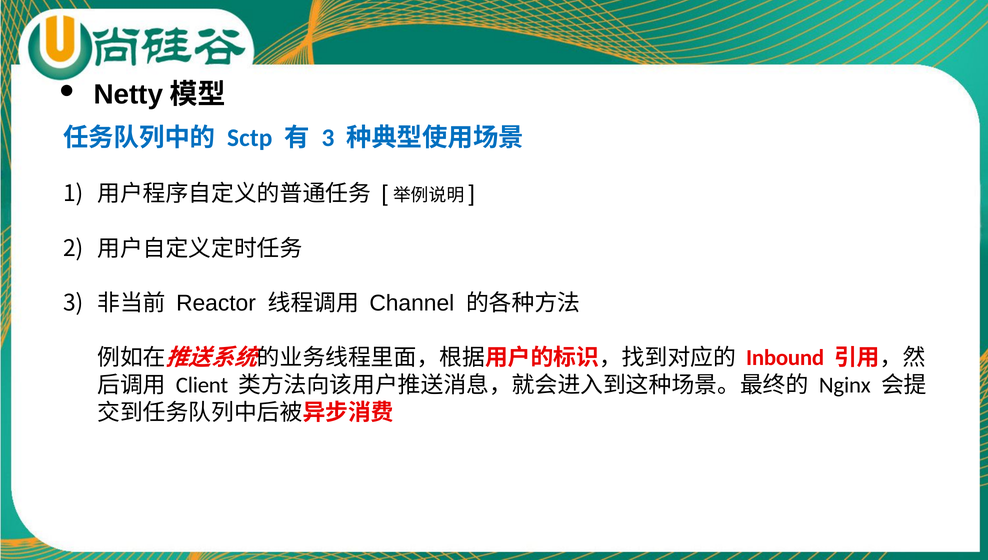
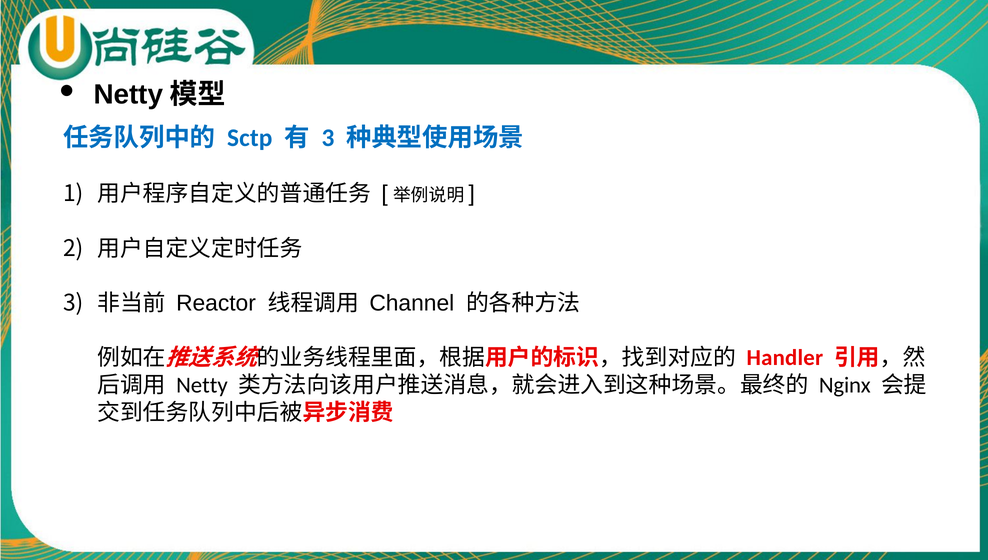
Inbound: Inbound -> Handler
Client: Client -> Netty
